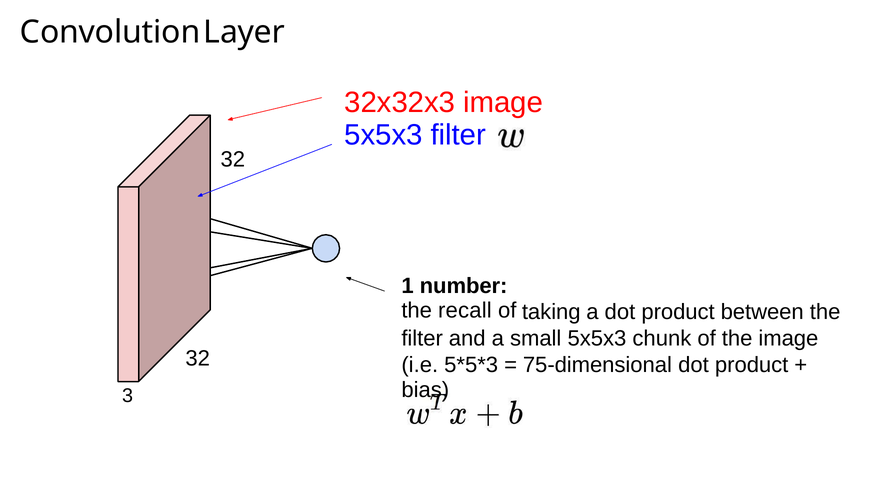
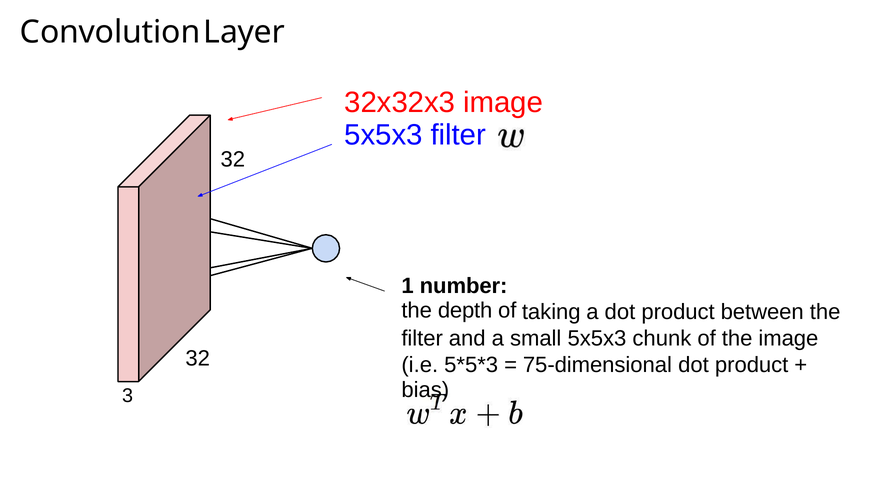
recall: recall -> depth
